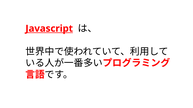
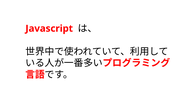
Javascript underline: present -> none
